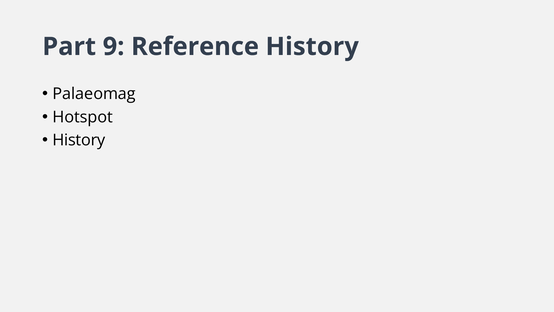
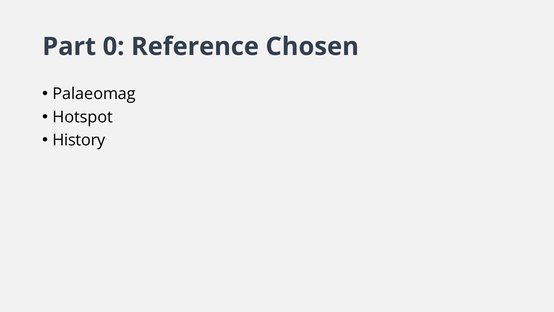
9: 9 -> 0
Reference History: History -> Chosen
